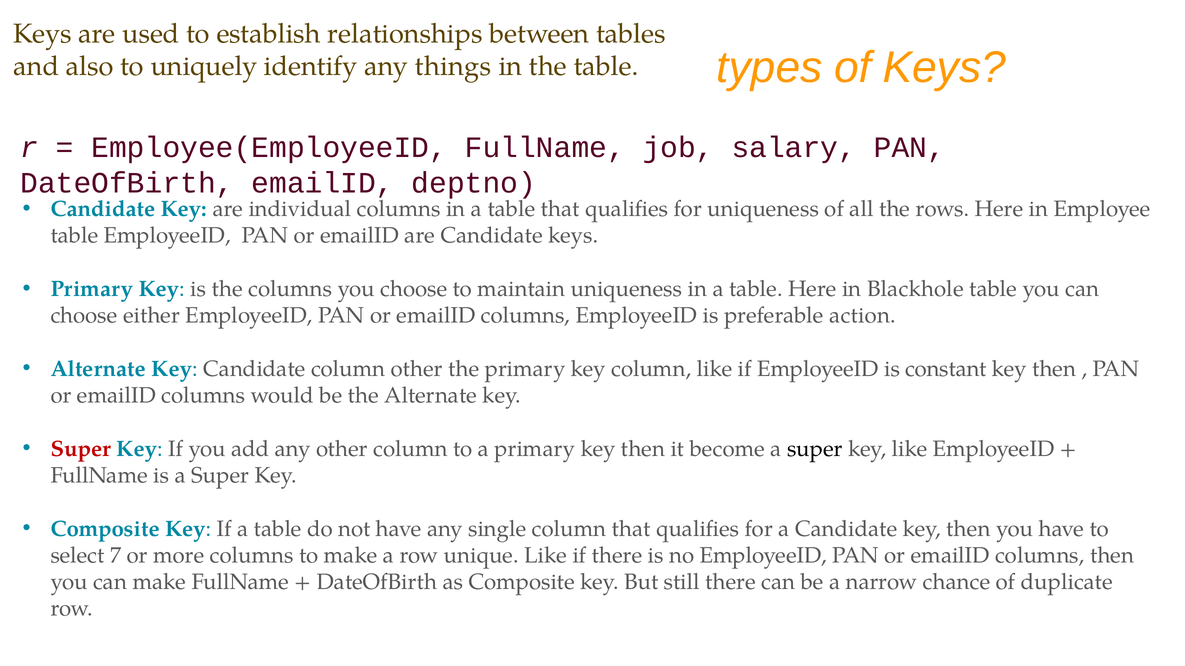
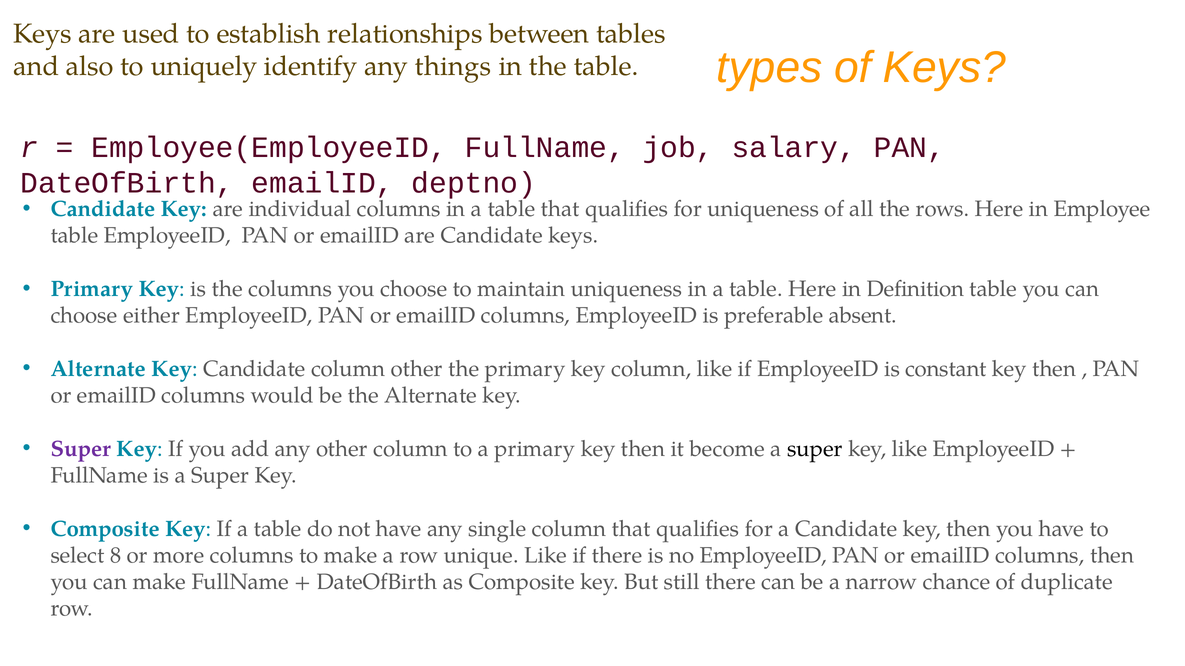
Blackhole: Blackhole -> Definition
action: action -> absent
Super at (81, 449) colour: red -> purple
7: 7 -> 8
